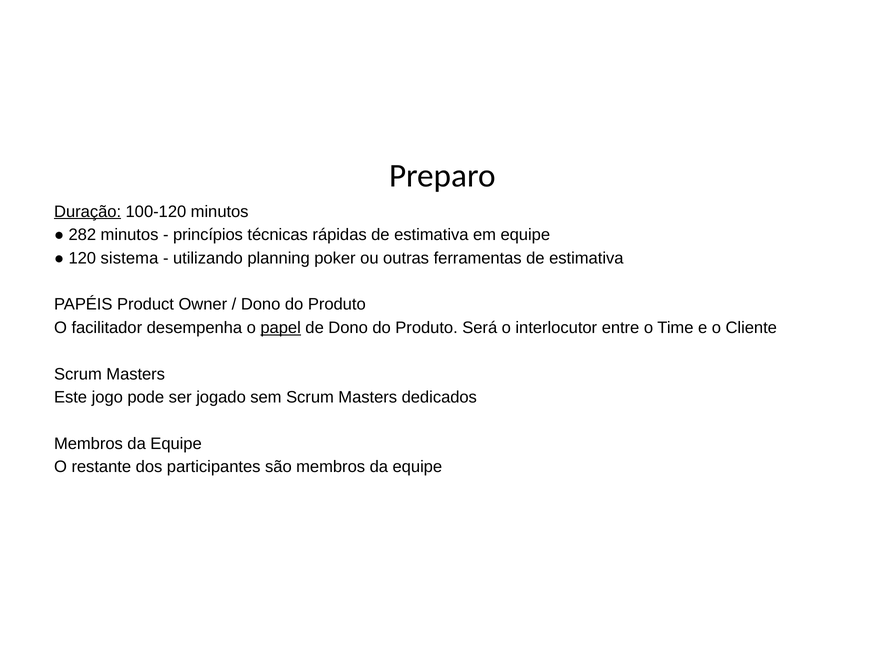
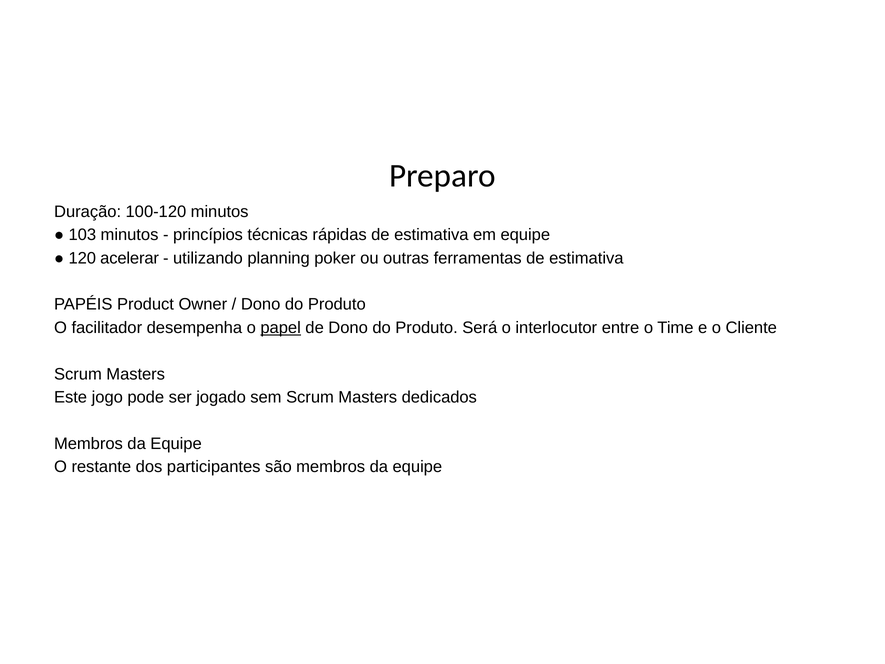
Duração underline: present -> none
282: 282 -> 103
sistema: sistema -> acelerar
